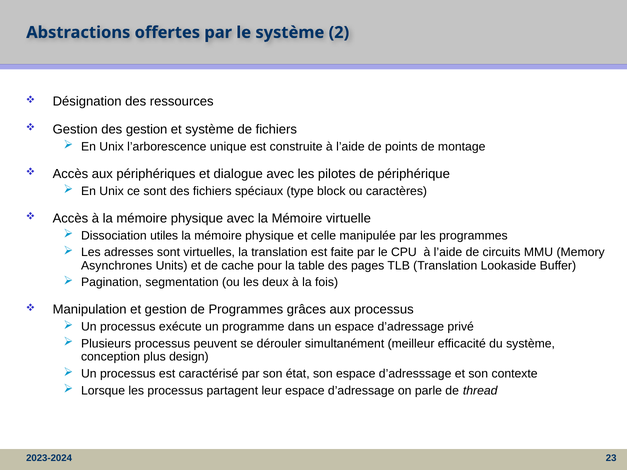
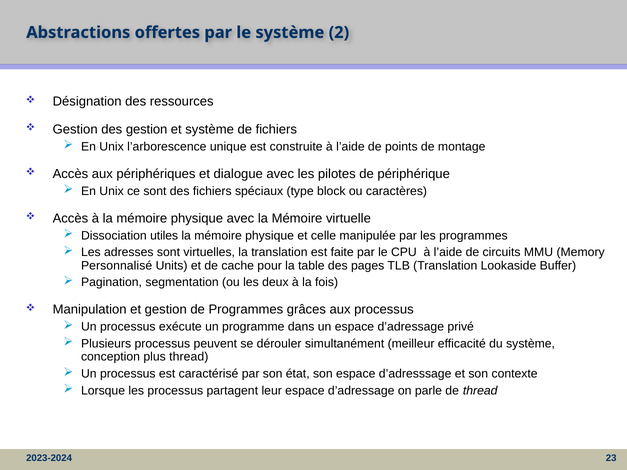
Asynchrones: Asynchrones -> Personnalisé
plus design: design -> thread
